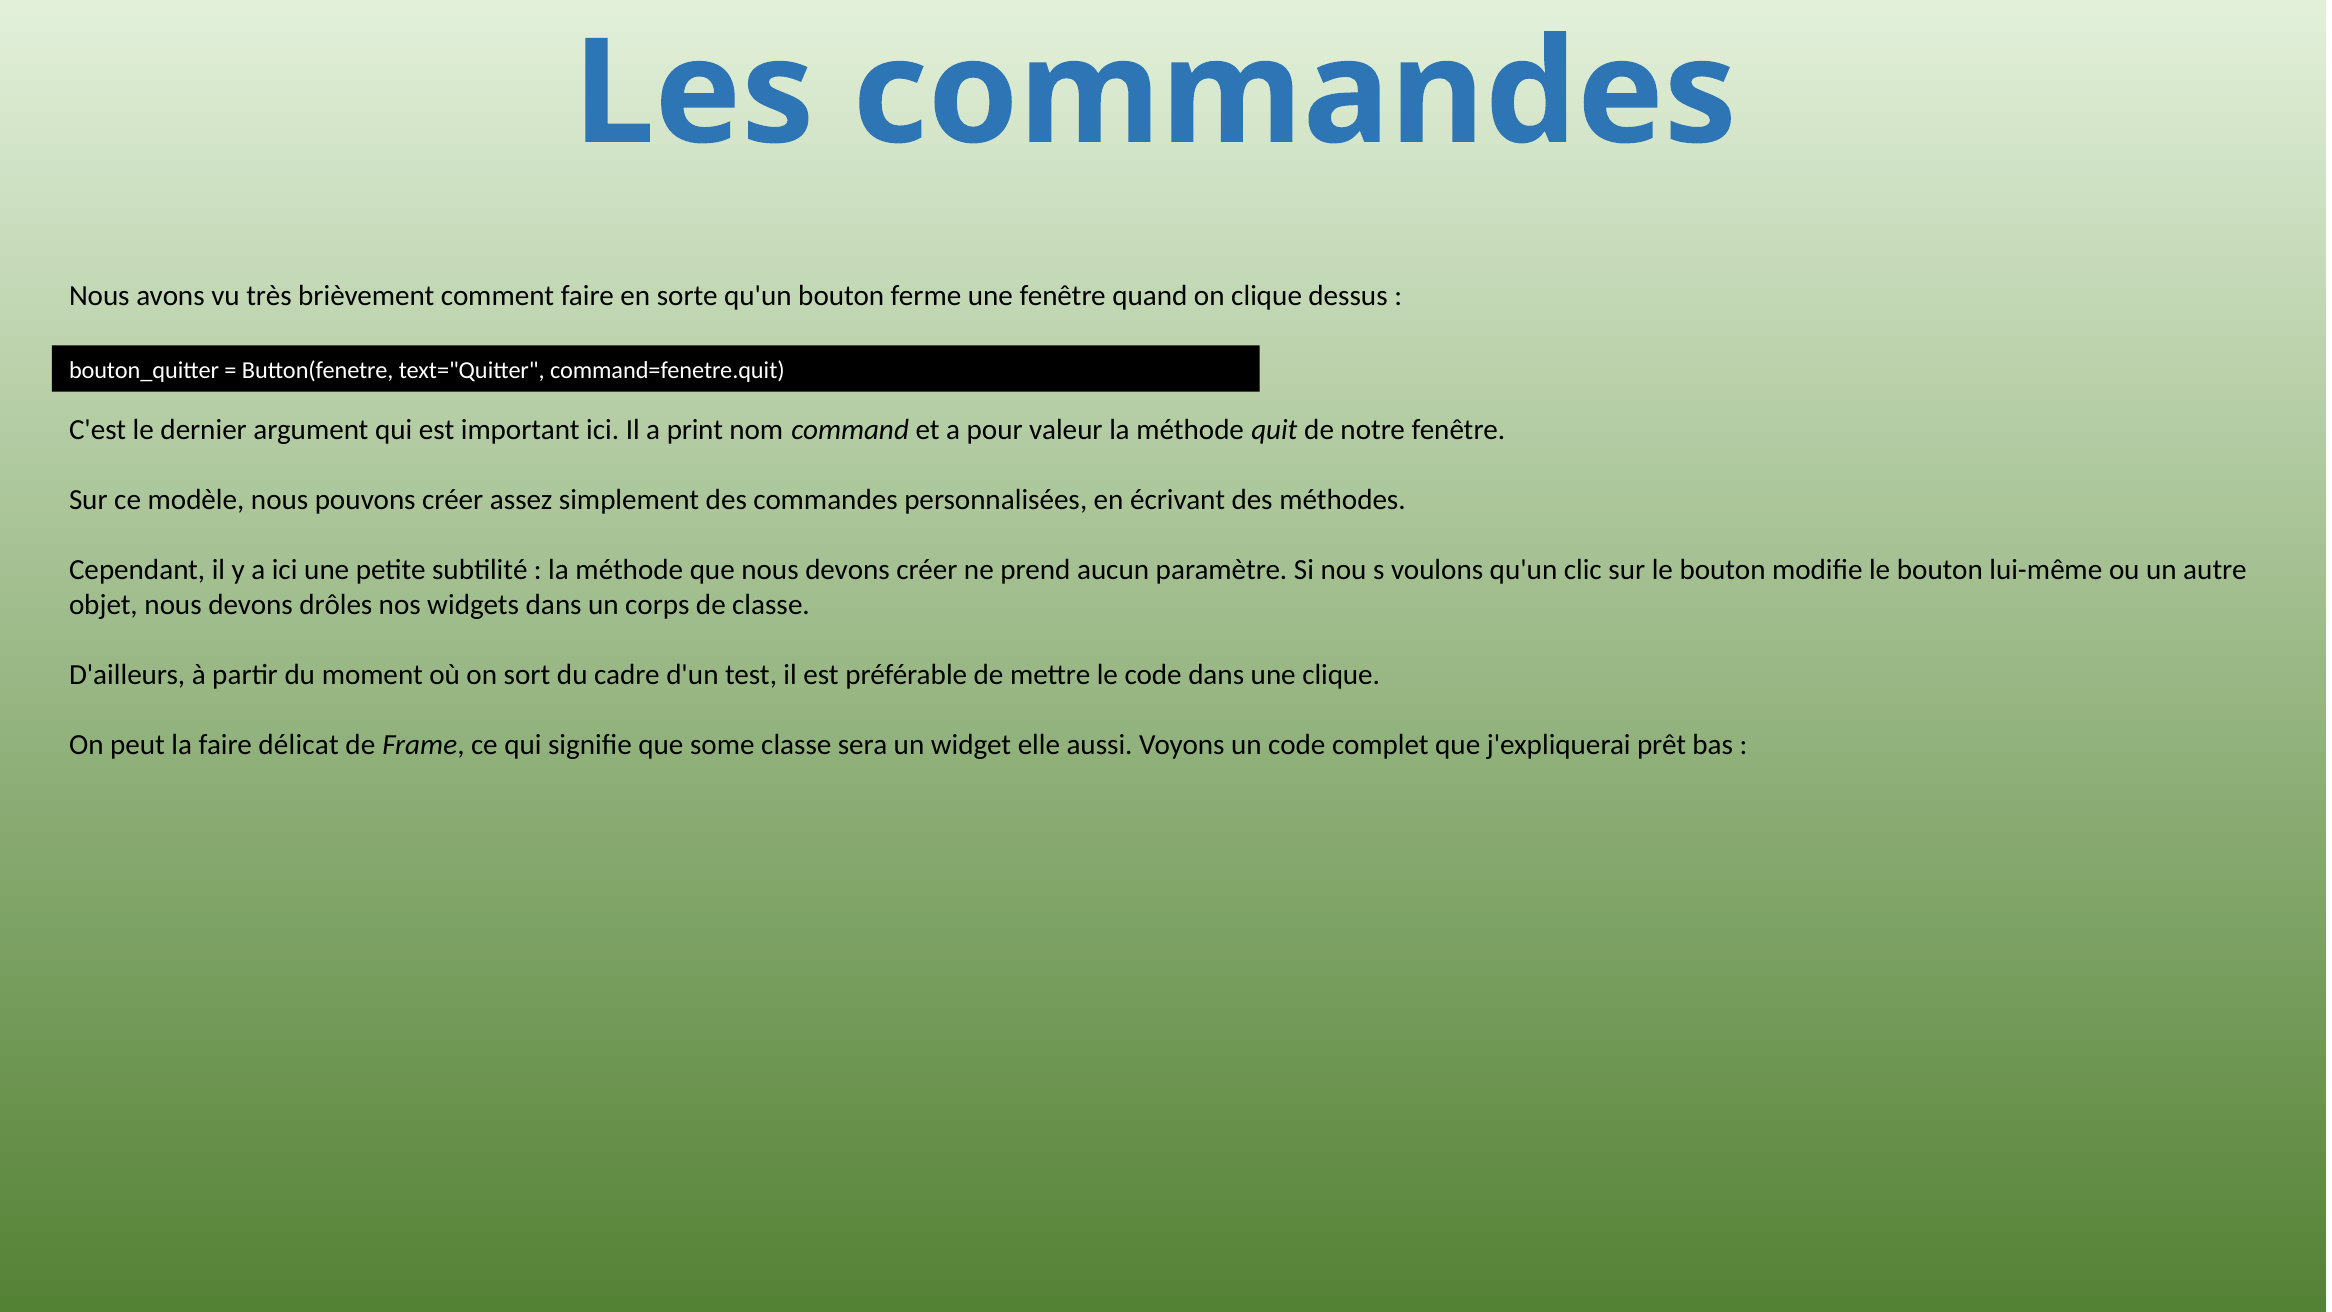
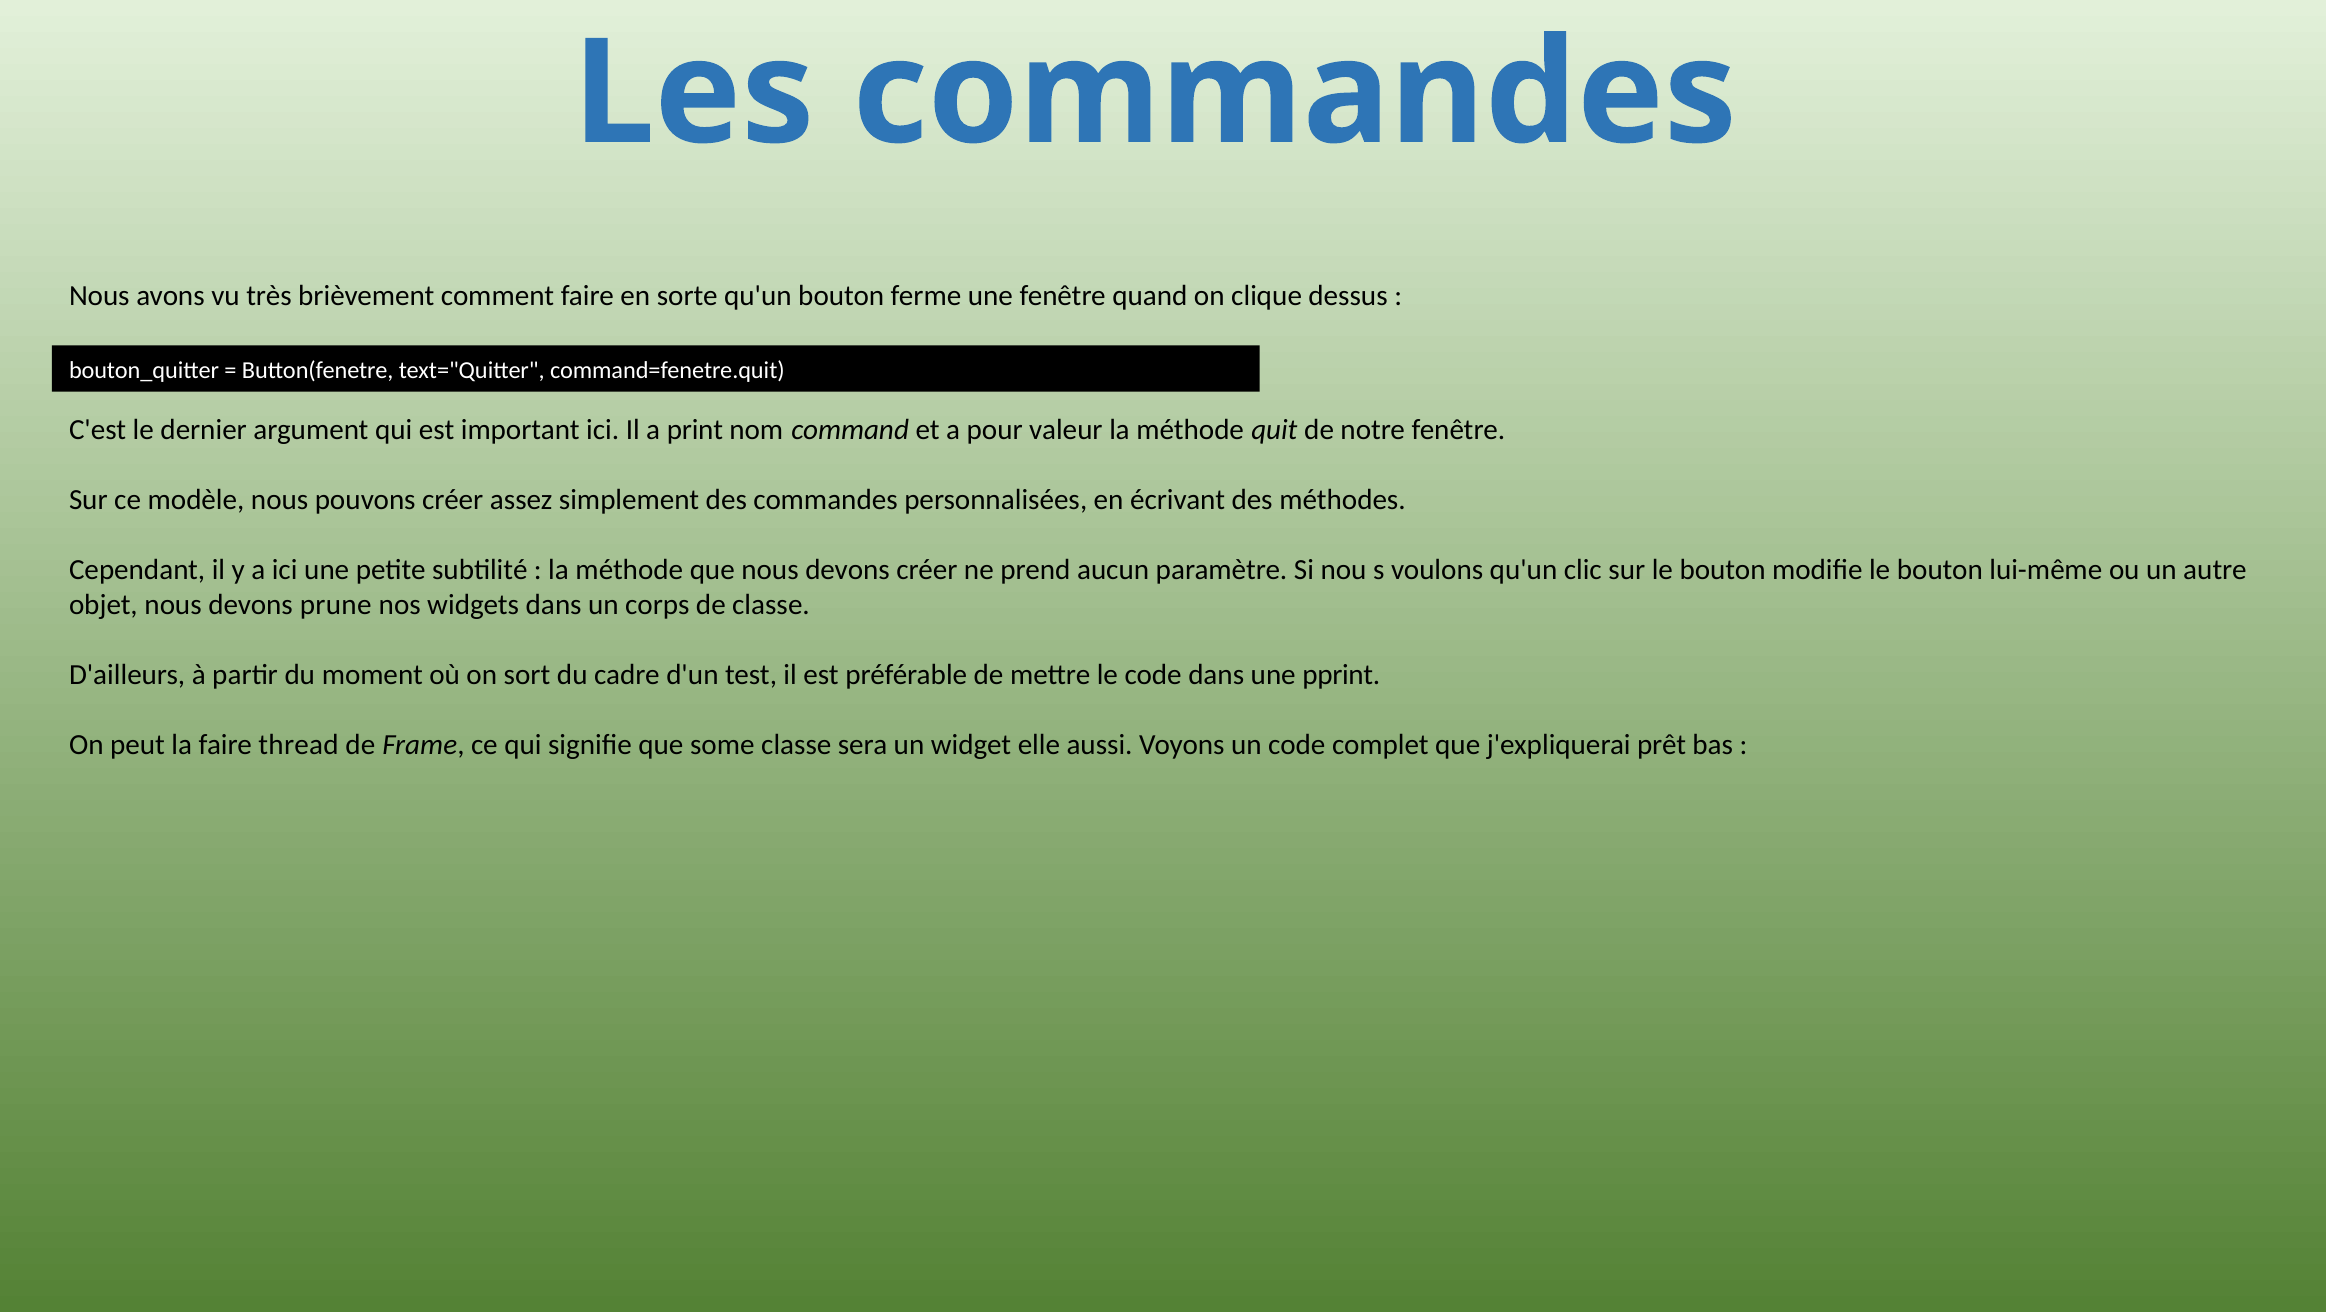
drôles: drôles -> prune
une clique: clique -> pprint
délicat: délicat -> thread
